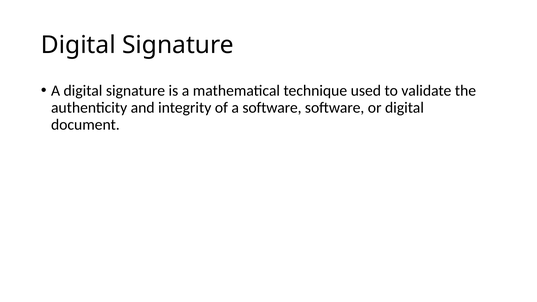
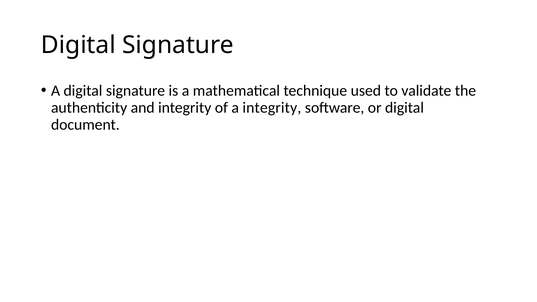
a software: software -> integrity
